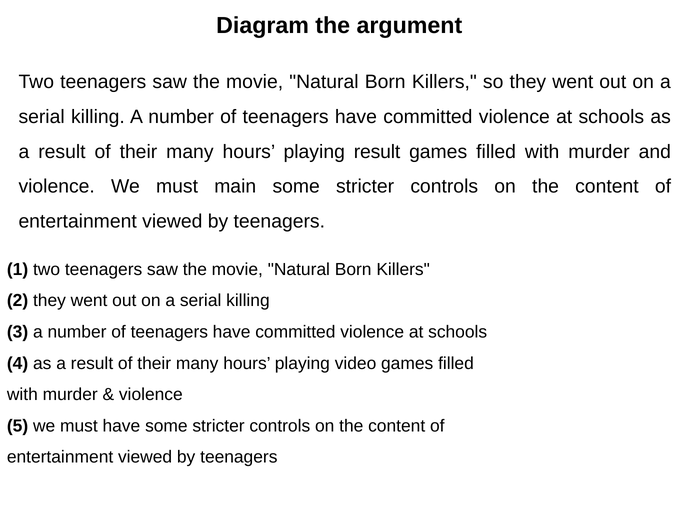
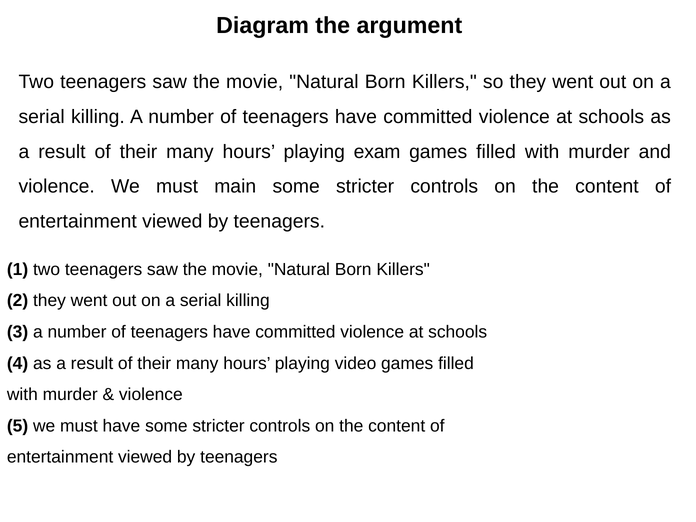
playing result: result -> exam
